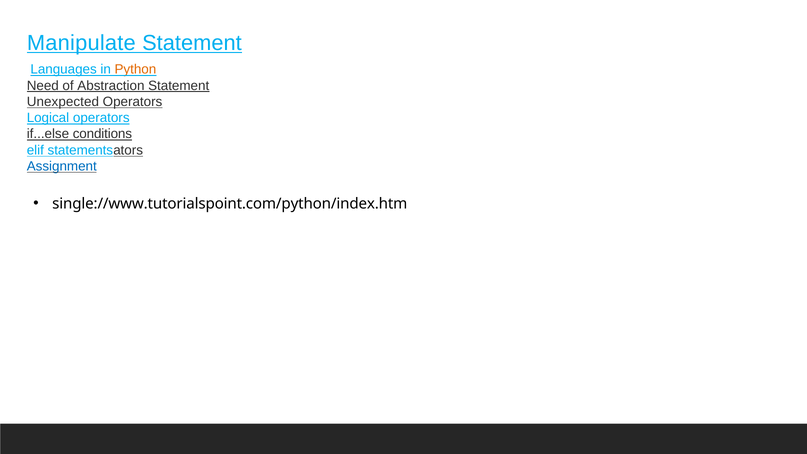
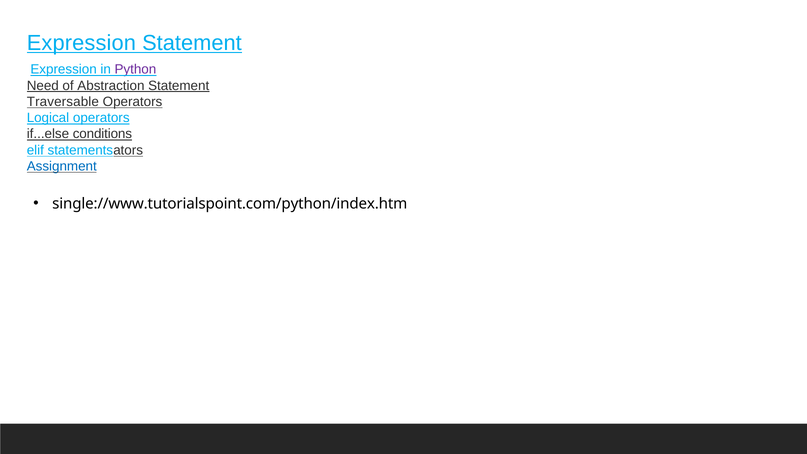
Manipulate at (81, 43): Manipulate -> Expression
Languages at (64, 70): Languages -> Expression
Python colour: orange -> purple
Unexpected: Unexpected -> Traversable
